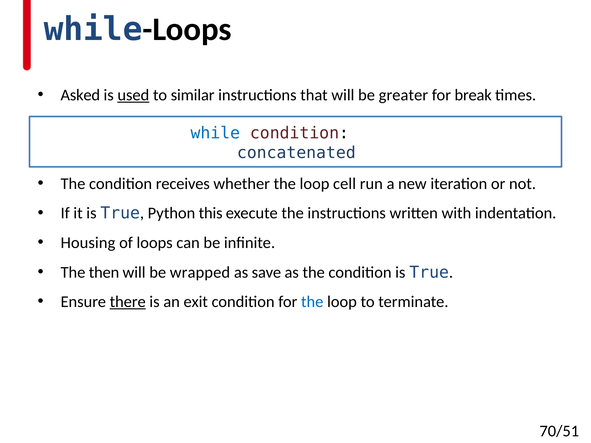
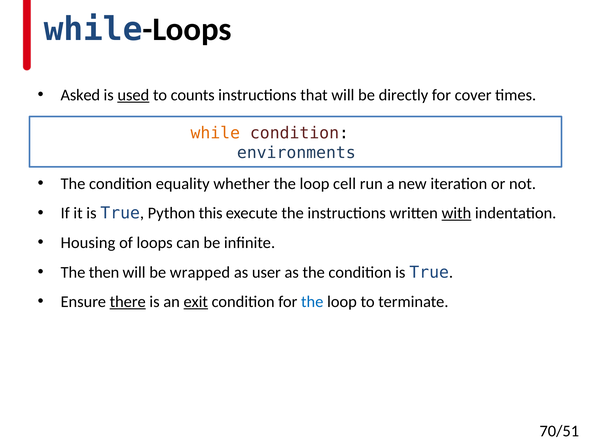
similar: similar -> counts
greater: greater -> directly
break: break -> cover
while colour: blue -> orange
concatenated: concatenated -> environments
receives: receives -> equality
with underline: none -> present
save: save -> user
exit underline: none -> present
